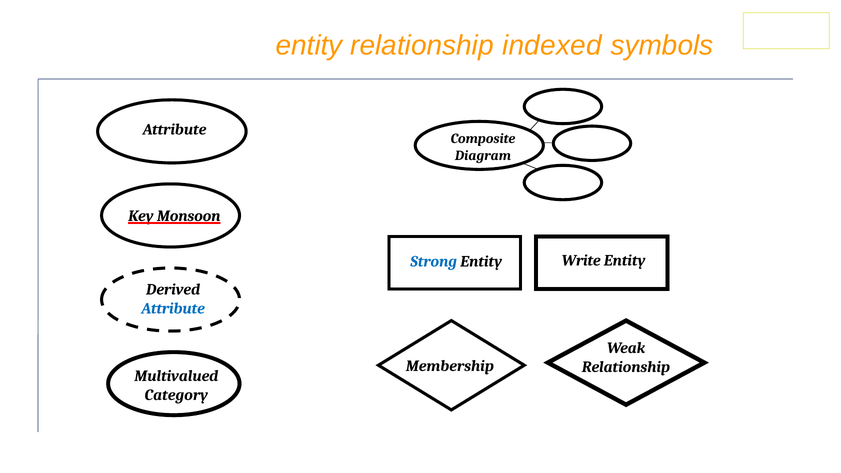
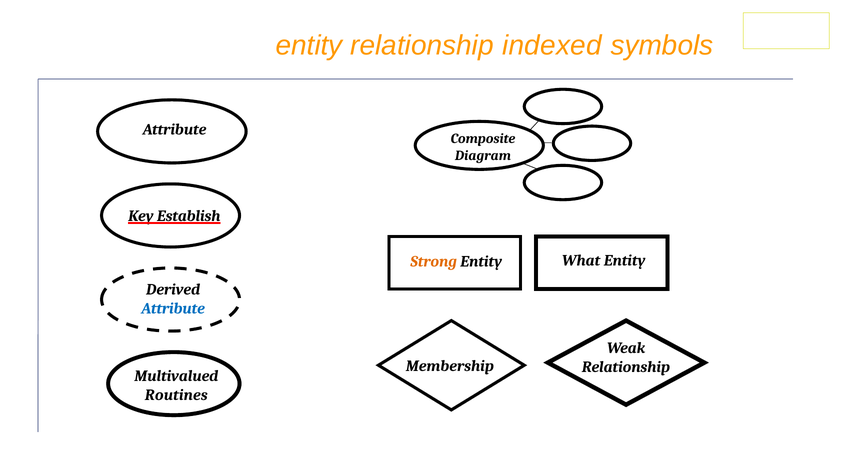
Monsoon: Monsoon -> Establish
Write: Write -> What
Strong colour: blue -> orange
Category: Category -> Routines
